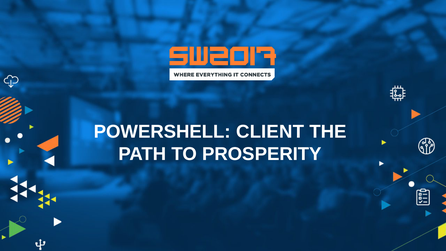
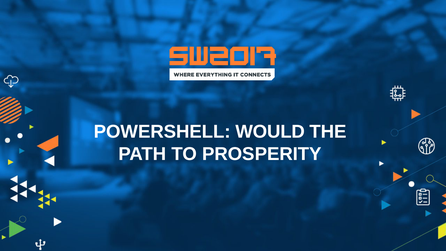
CLIENT: CLIENT -> WOULD
